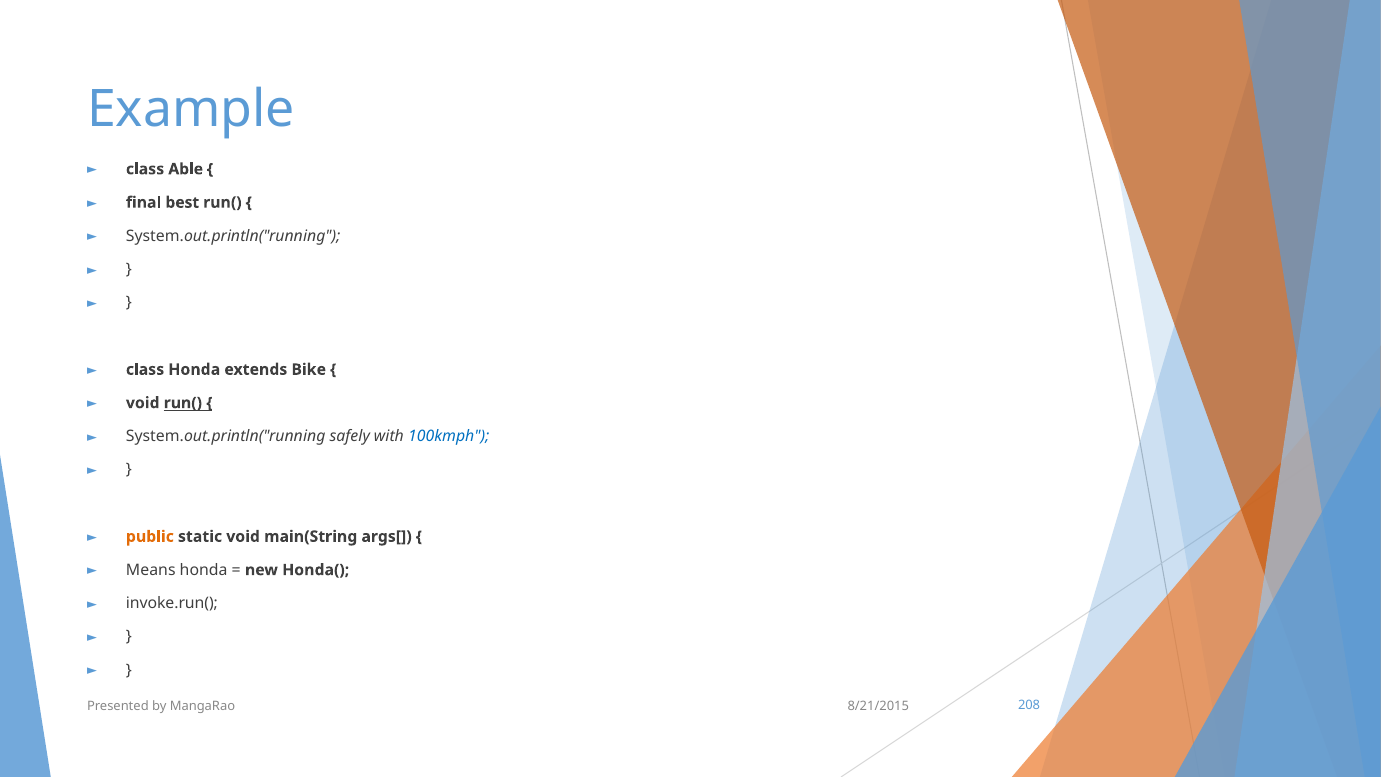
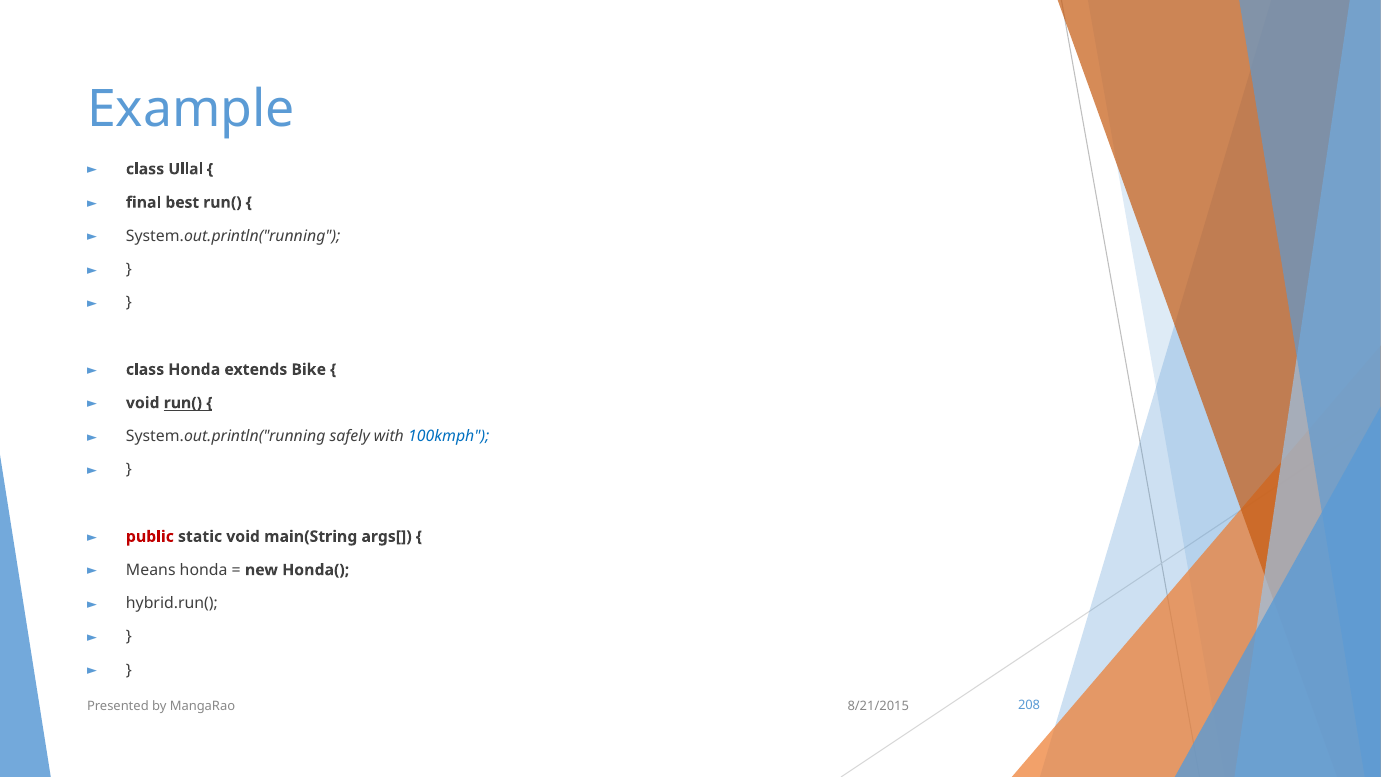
Able: Able -> Ullal
public colour: orange -> red
invoke.run(: invoke.run( -> hybrid.run(
